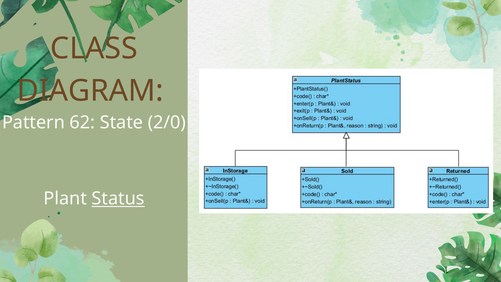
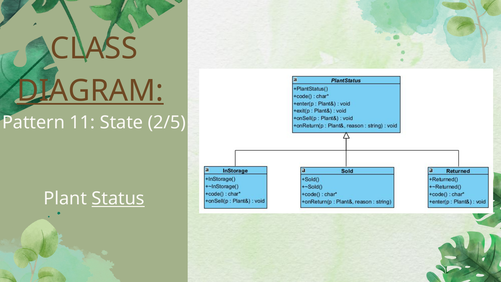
DIAGRAM underline: none -> present
62: 62 -> 11
2/0: 2/0 -> 2/5
